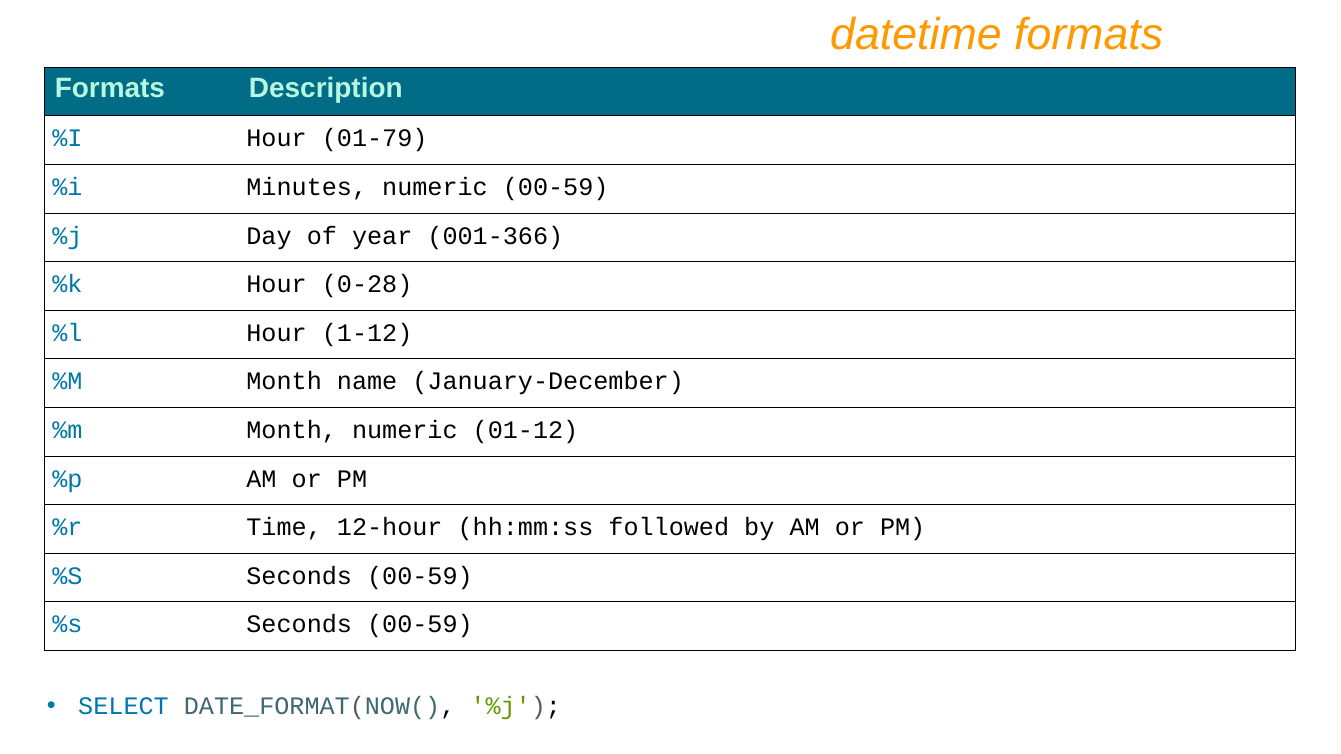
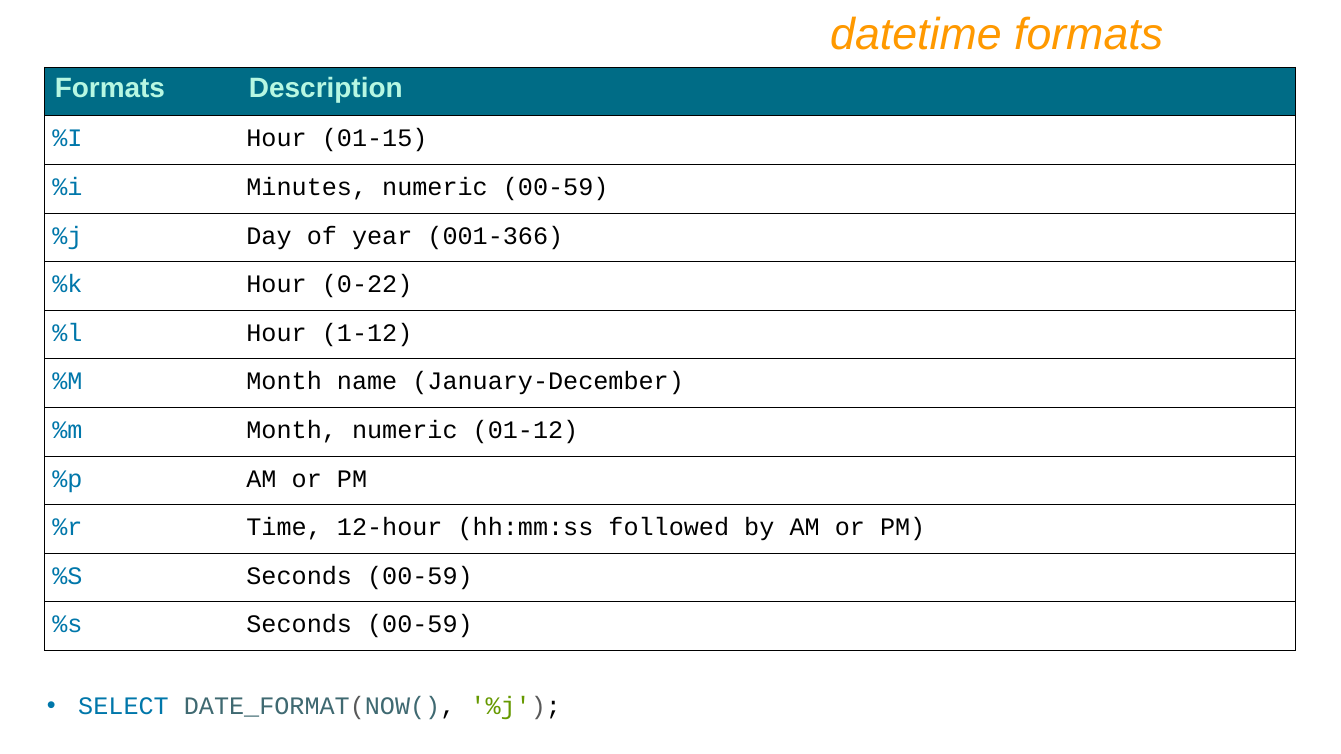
01-79: 01-79 -> 01-15
0-28: 0-28 -> 0-22
